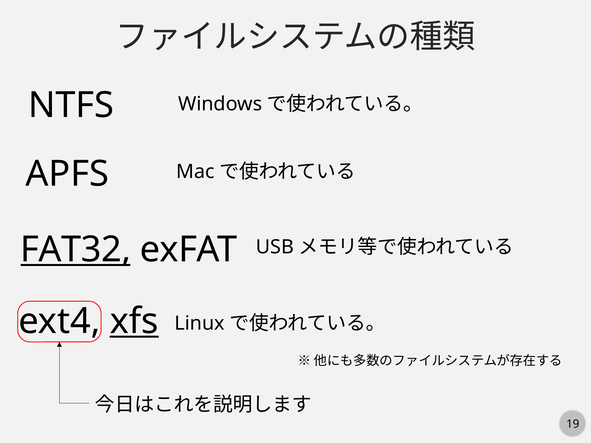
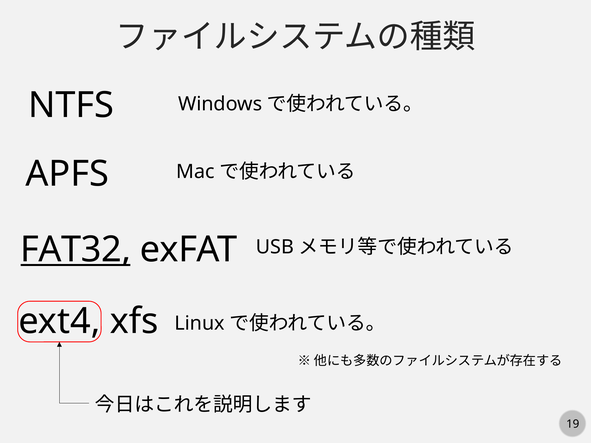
xfs underline: present -> none
